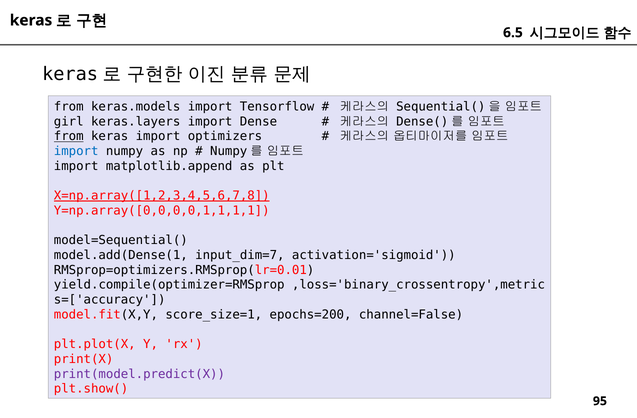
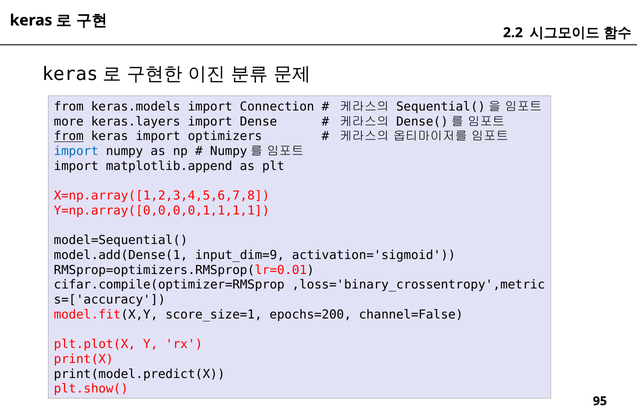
6.5: 6.5 -> 2.2
Tensorflow: Tensorflow -> Connection
girl: girl -> more
X=np.array([1,2,3,4,5,6,7,8 underline: present -> none
input_dim=7: input_dim=7 -> input_dim=9
yield.compile(optimizer=RMSprop: yield.compile(optimizer=RMSprop -> cifar.compile(optimizer=RMSprop
print(model.predict(X colour: purple -> black
